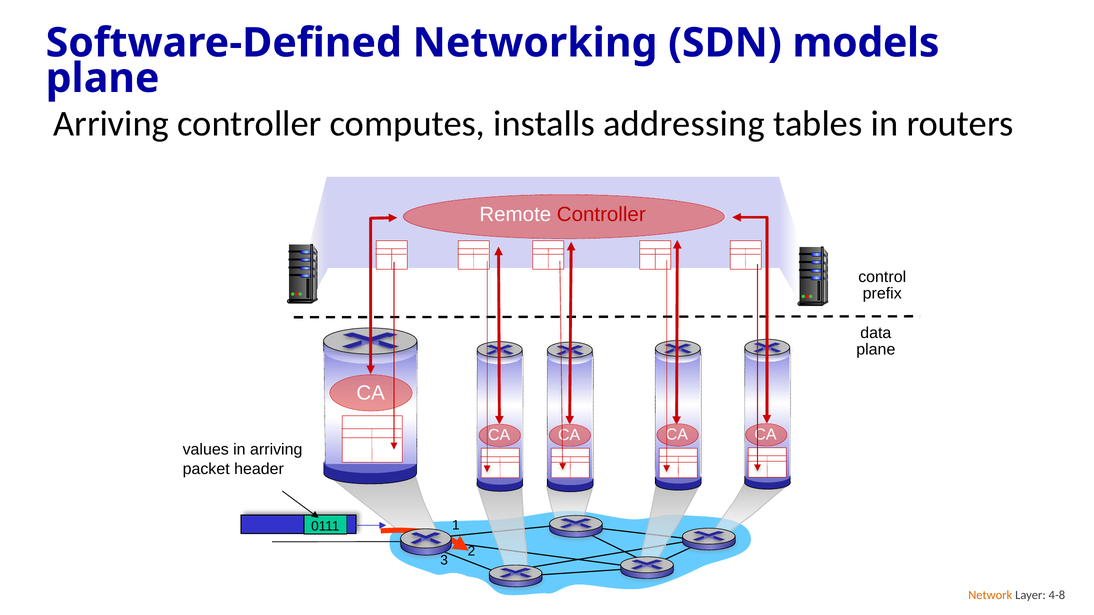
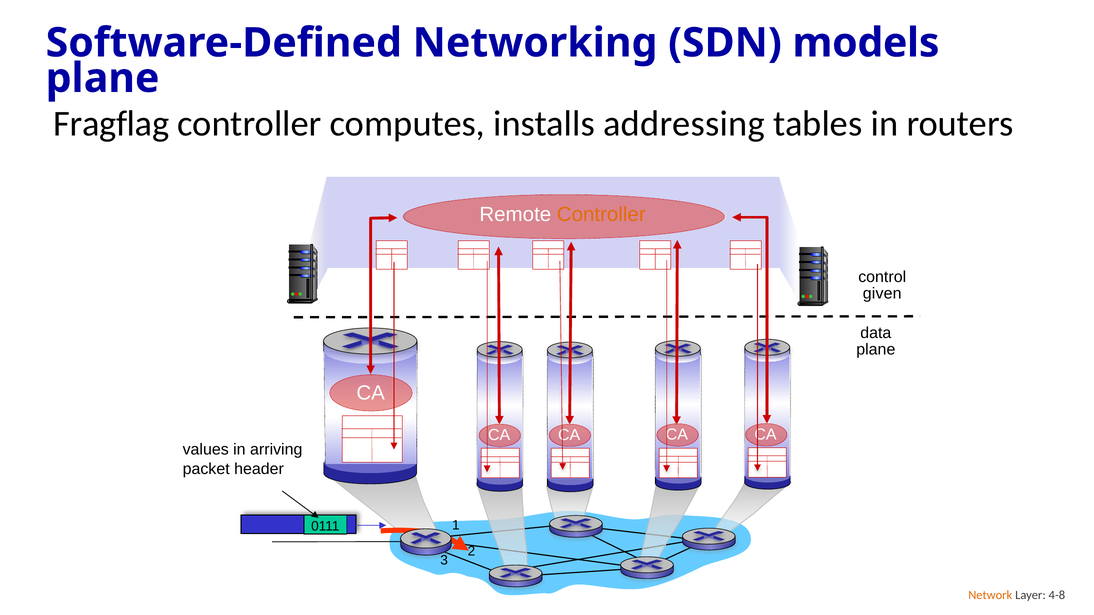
Arriving at (111, 124): Arriving -> Fragflag
Controller at (601, 215) colour: red -> orange
prefix: prefix -> given
